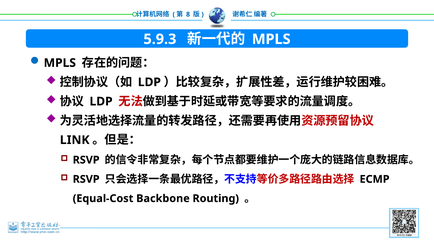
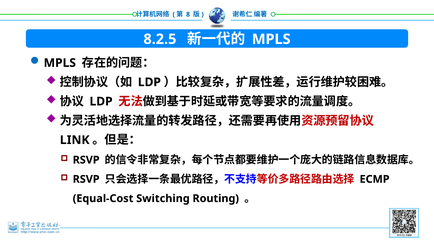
5.9.3: 5.9.3 -> 8.2.5
Backbone: Backbone -> Switching
